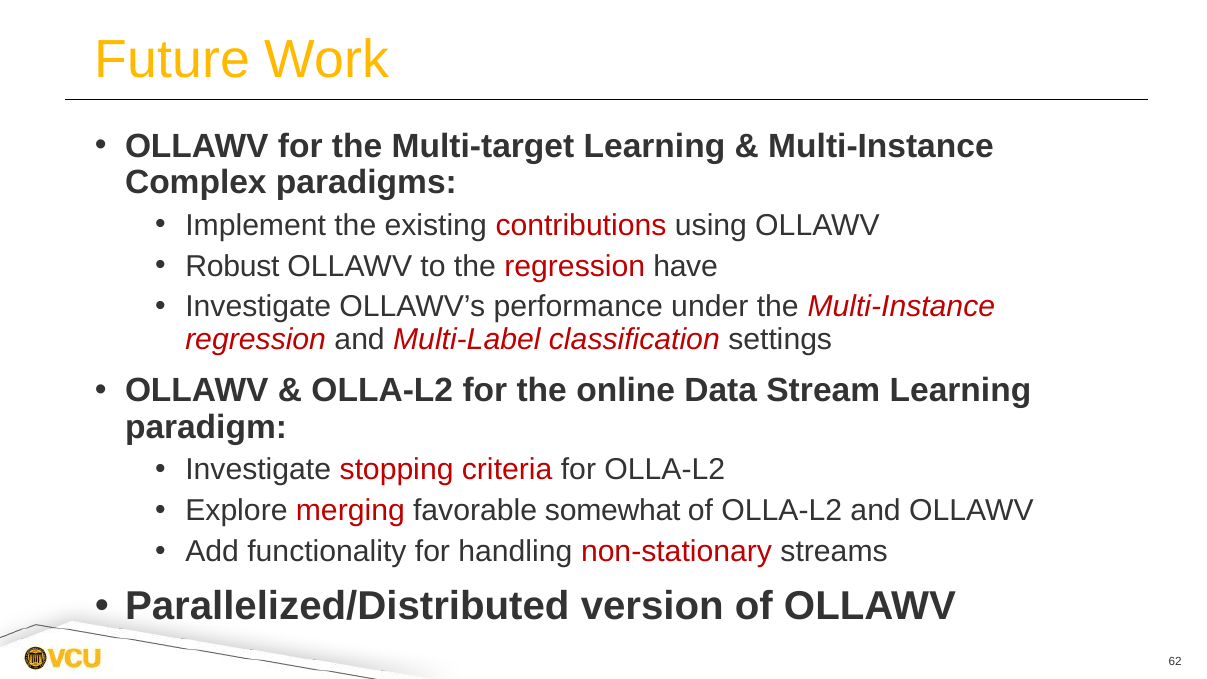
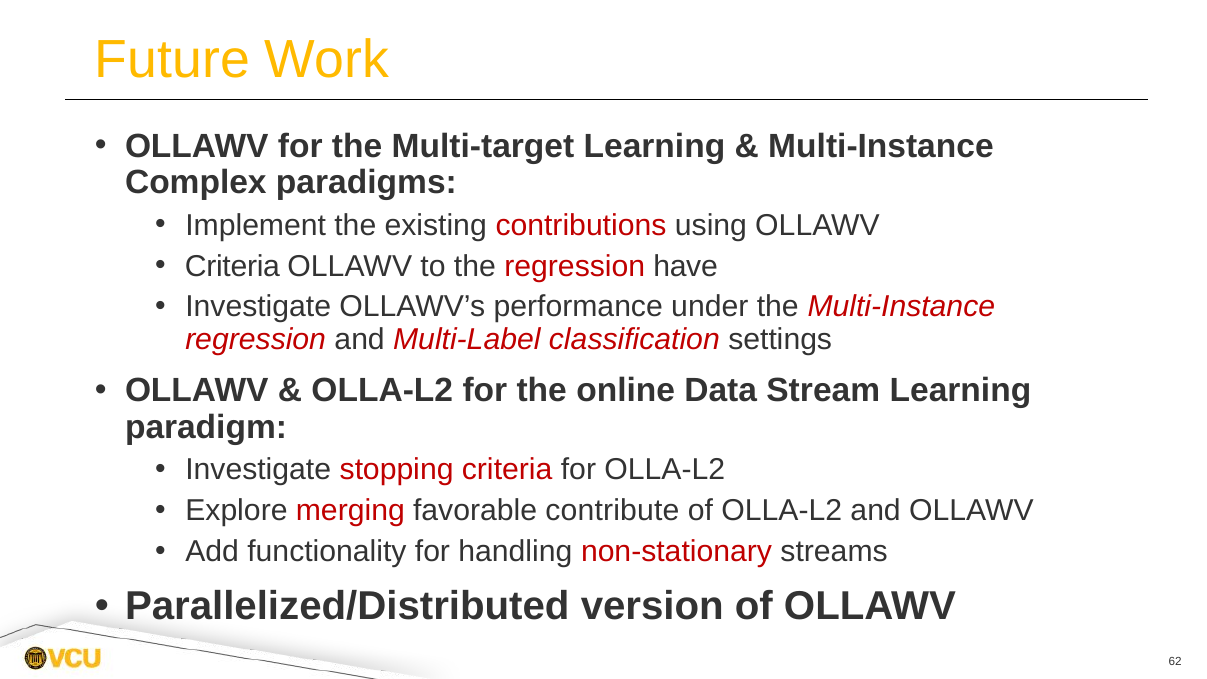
Robust at (232, 266): Robust -> Criteria
somewhat: somewhat -> contribute
